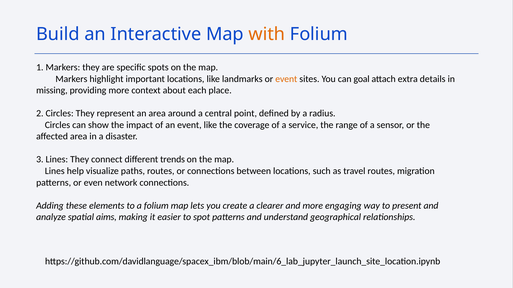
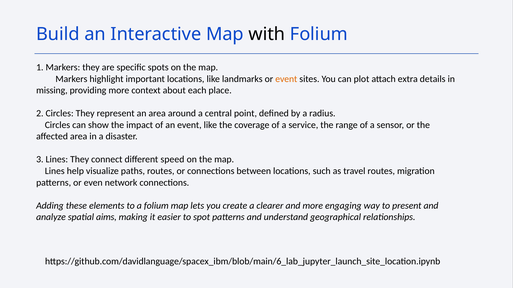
with colour: orange -> black
goal: goal -> plot
trends: trends -> speed
